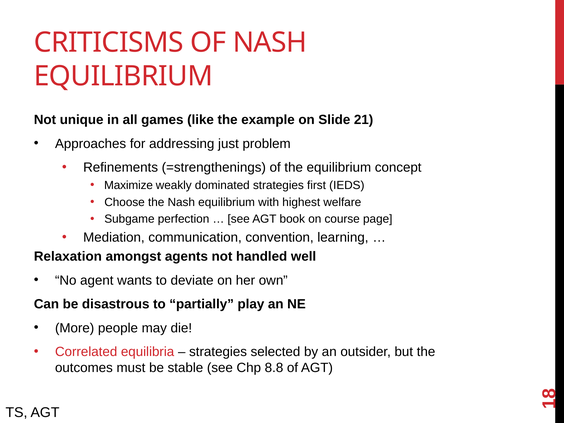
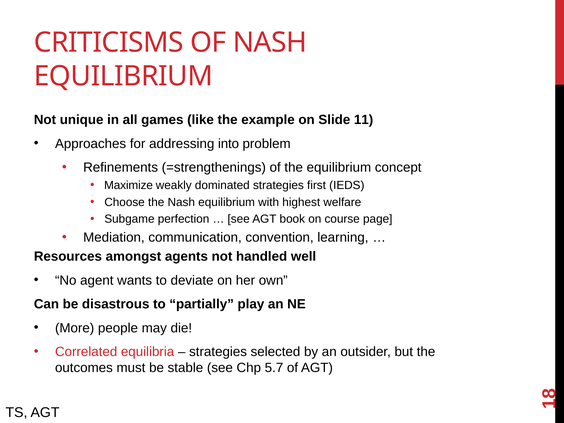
21: 21 -> 11
just: just -> into
Relaxation: Relaxation -> Resources
8.8: 8.8 -> 5.7
